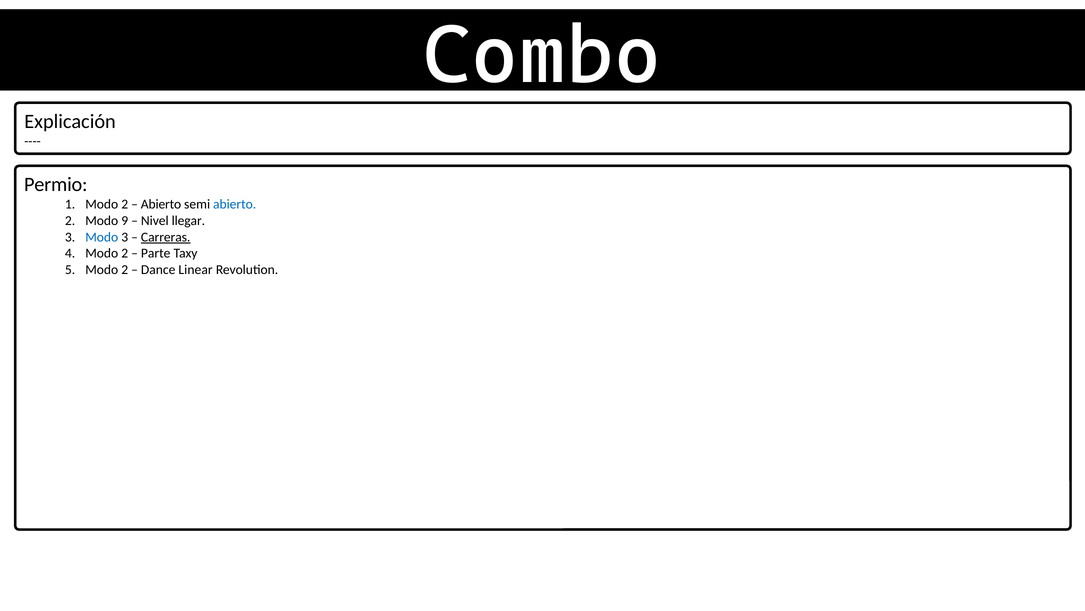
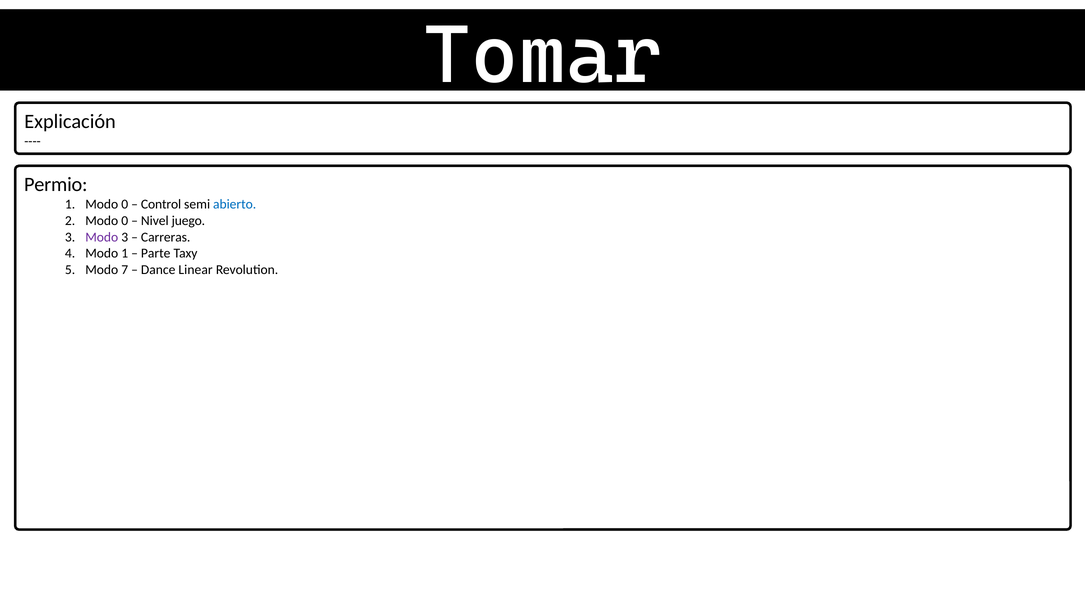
Combo: Combo -> Tomar
1 Modo 2: 2 -> 0
Abierto at (161, 204): Abierto -> Control
2 Modo 9: 9 -> 0
llegar: llegar -> juego
Modo at (102, 237) colour: blue -> purple
Carreras underline: present -> none
4 Modo 2: 2 -> 1
5 Modo 2: 2 -> 7
